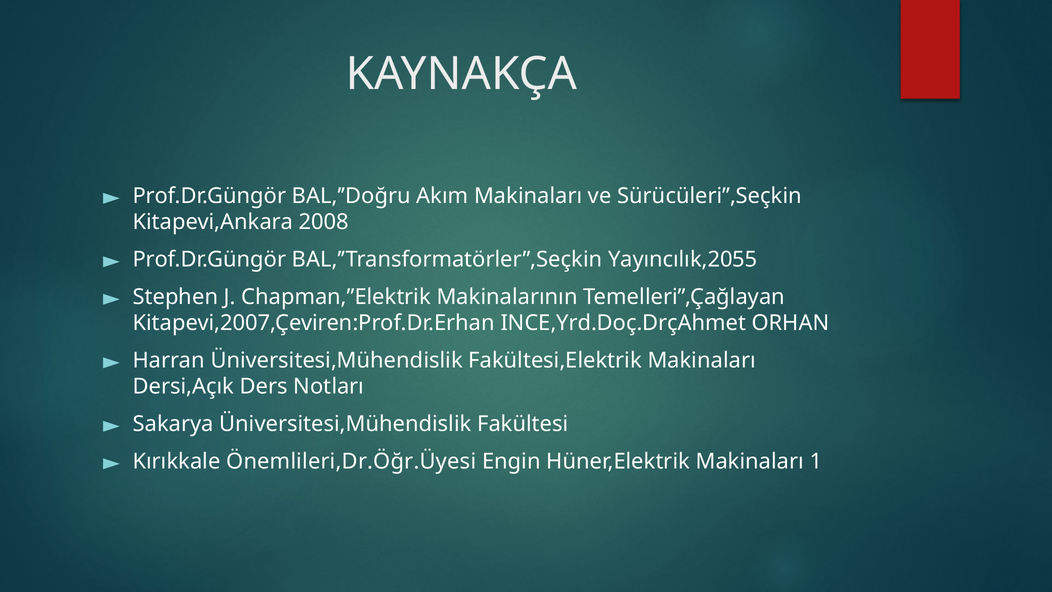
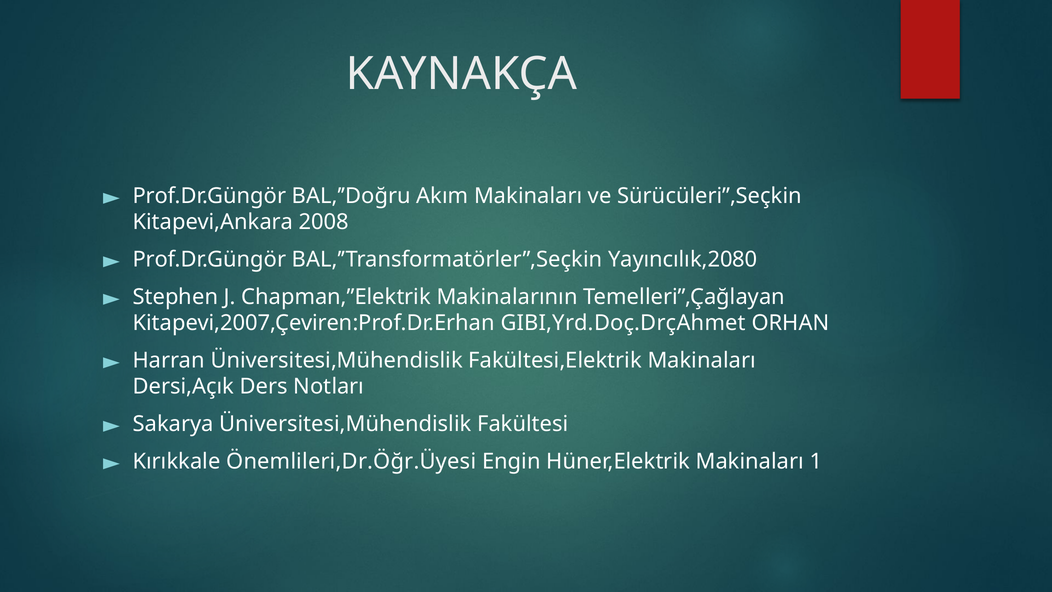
Yayıncılık,2055: Yayıncılık,2055 -> Yayıncılık,2080
INCE,Yrd.Doç.DrçAhmet: INCE,Yrd.Doç.DrçAhmet -> GIBI,Yrd.Doç.DrçAhmet
